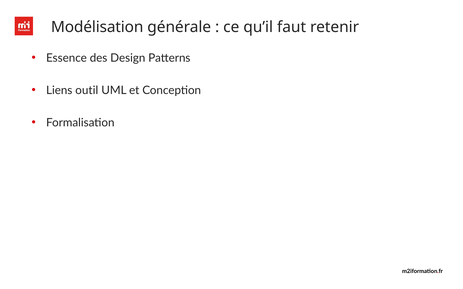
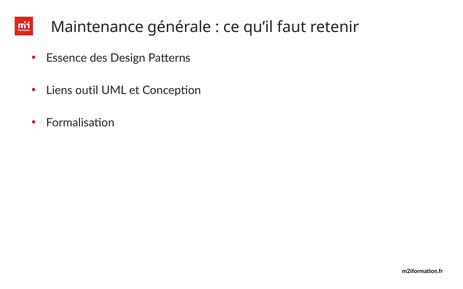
Modélisation: Modélisation -> Maintenance
